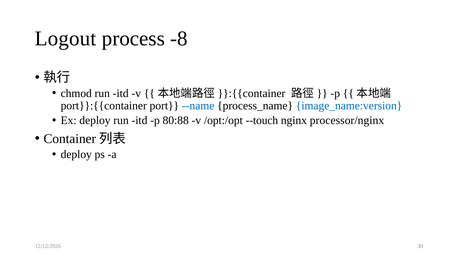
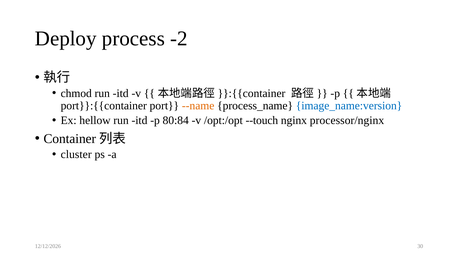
Logout: Logout -> Deploy
-8: -8 -> -2
--name colour: blue -> orange
Ex deploy: deploy -> hellow
80:88: 80:88 -> 80:84
deploy at (76, 154): deploy -> cluster
